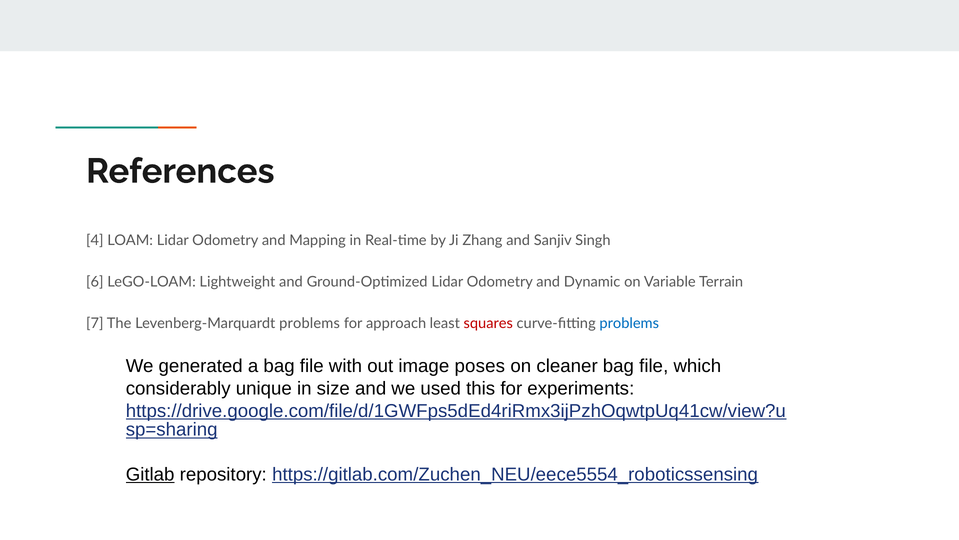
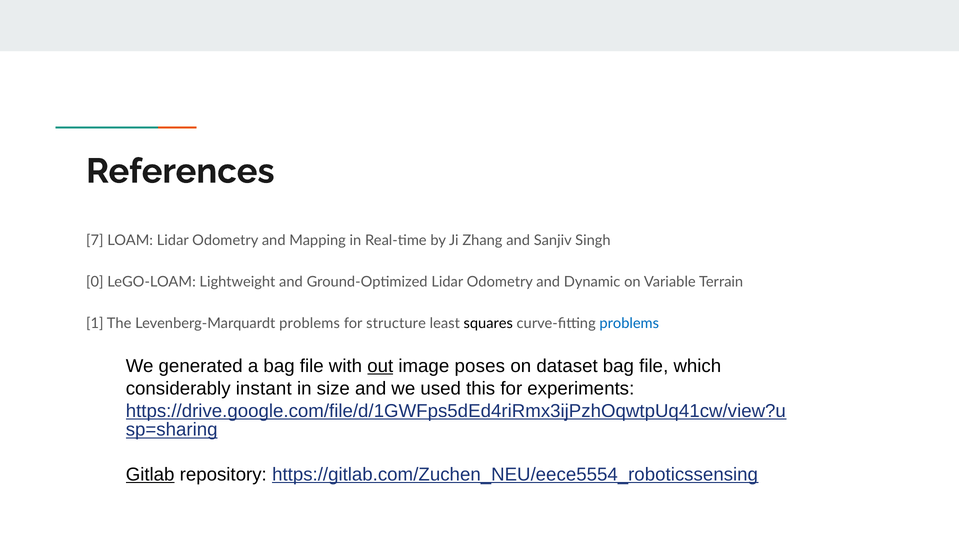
4: 4 -> 7
6: 6 -> 0
7: 7 -> 1
approach: approach -> structure
squares colour: red -> black
out underline: none -> present
cleaner: cleaner -> dataset
unique: unique -> instant
